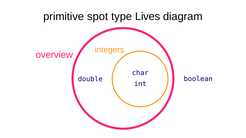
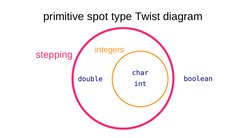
Lives: Lives -> Twist
overview: overview -> stepping
